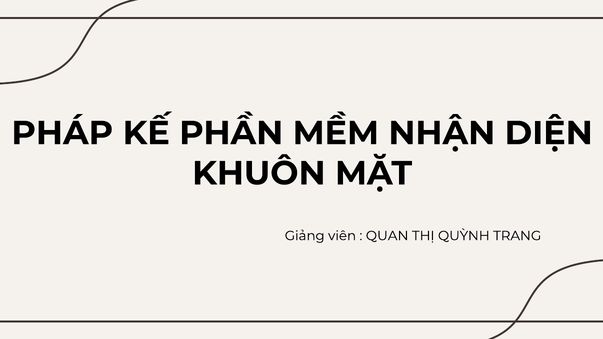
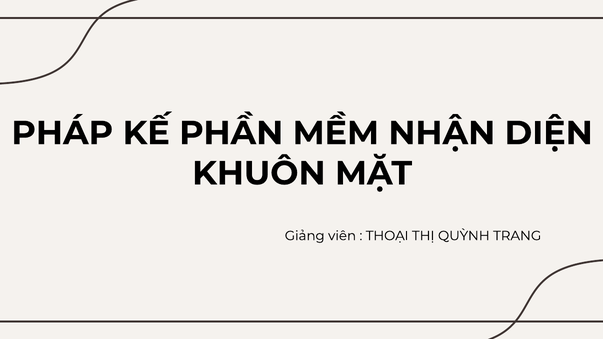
QUAN: QUAN -> THOẠI
